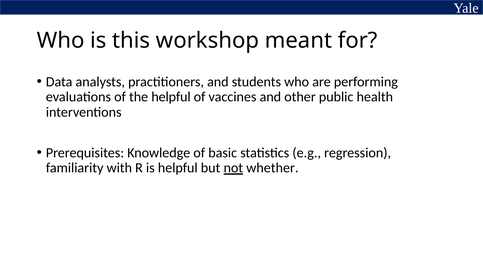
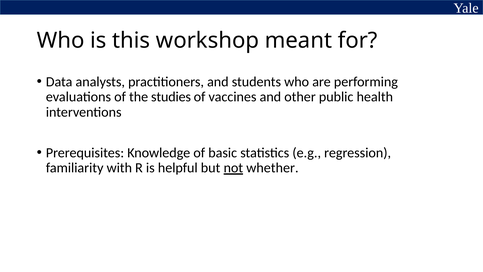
the helpful: helpful -> studies
